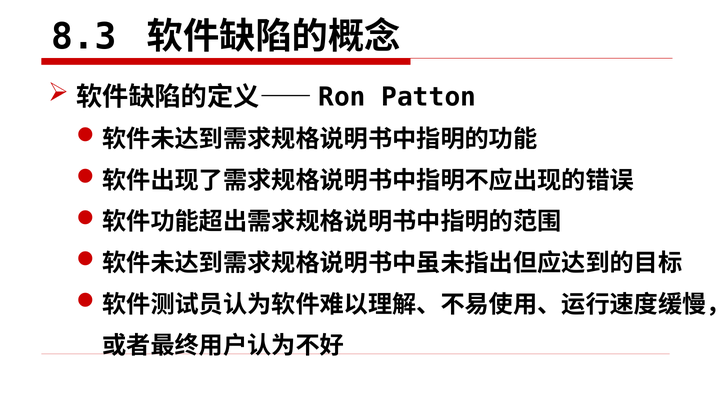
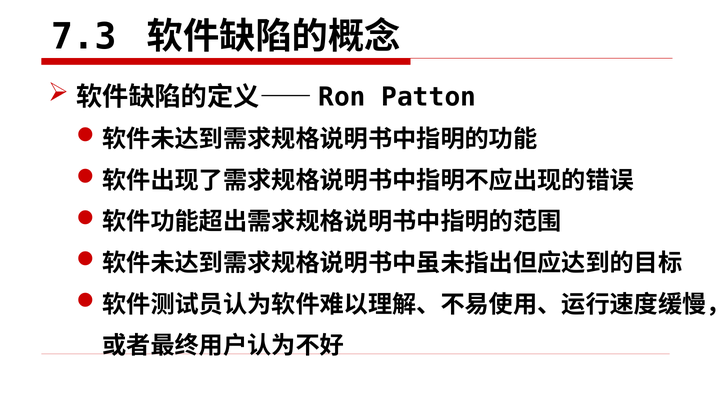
8.3: 8.3 -> 7.3
